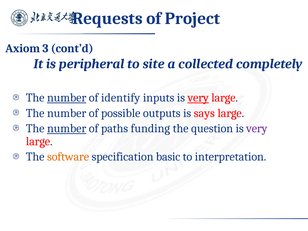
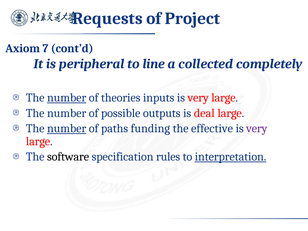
3: 3 -> 7
site: site -> line
identify: identify -> theories
very at (198, 98) underline: present -> none
says: says -> deal
question: question -> effective
software colour: orange -> black
basic: basic -> rules
interpretation underline: none -> present
